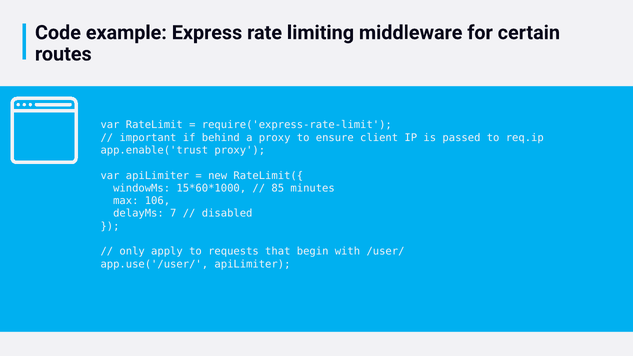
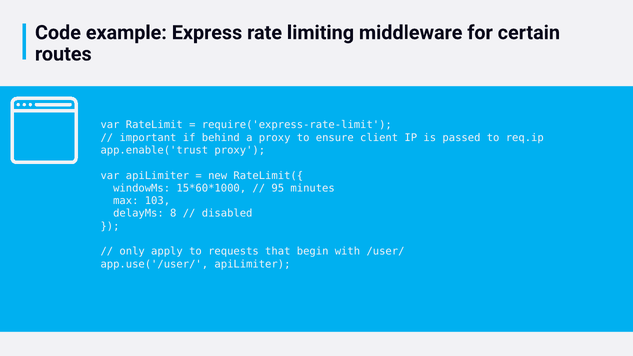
85: 85 -> 95
106: 106 -> 103
7: 7 -> 8
